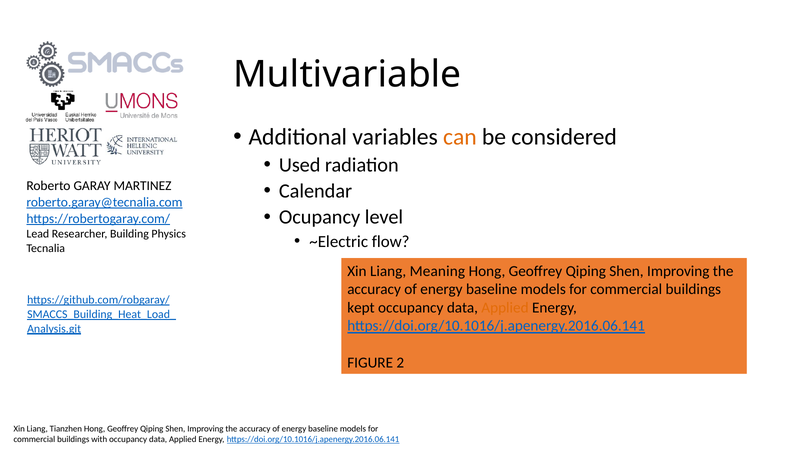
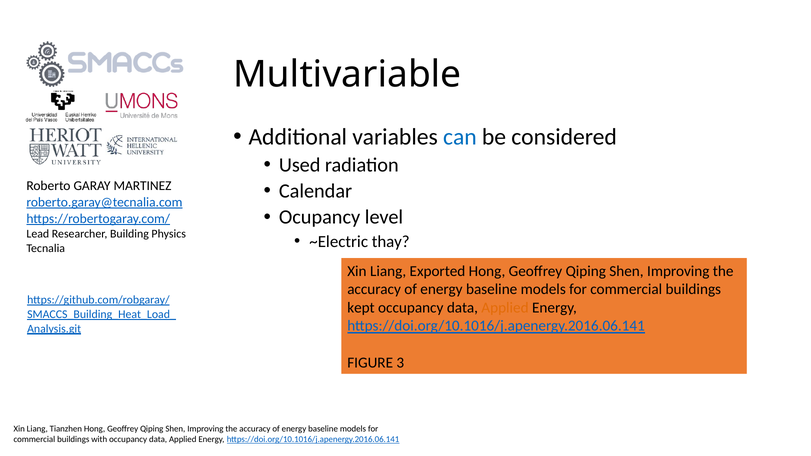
can colour: orange -> blue
flow: flow -> thay
Meaning: Meaning -> Exported
2: 2 -> 3
